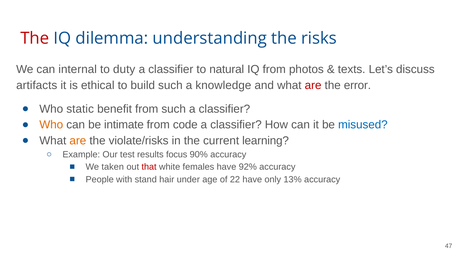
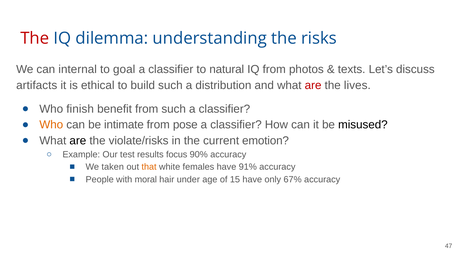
duty: duty -> goal
knowledge: knowledge -> distribution
error: error -> lives
static: static -> finish
code: code -> pose
misused colour: blue -> black
are at (78, 141) colour: orange -> black
learning: learning -> emotion
that colour: red -> orange
92%: 92% -> 91%
stand: stand -> moral
22: 22 -> 15
13%: 13% -> 67%
